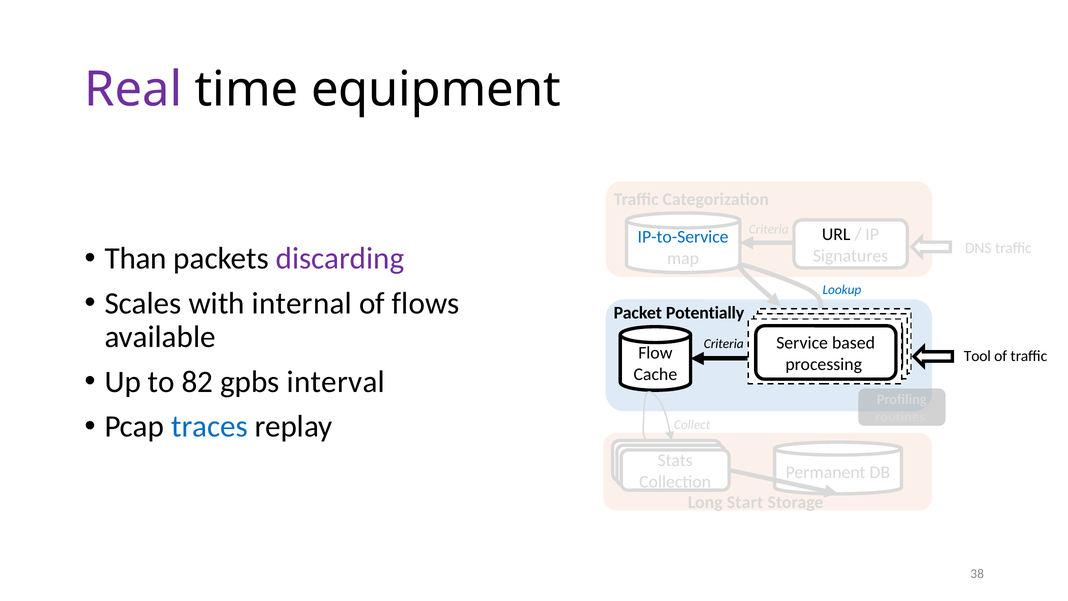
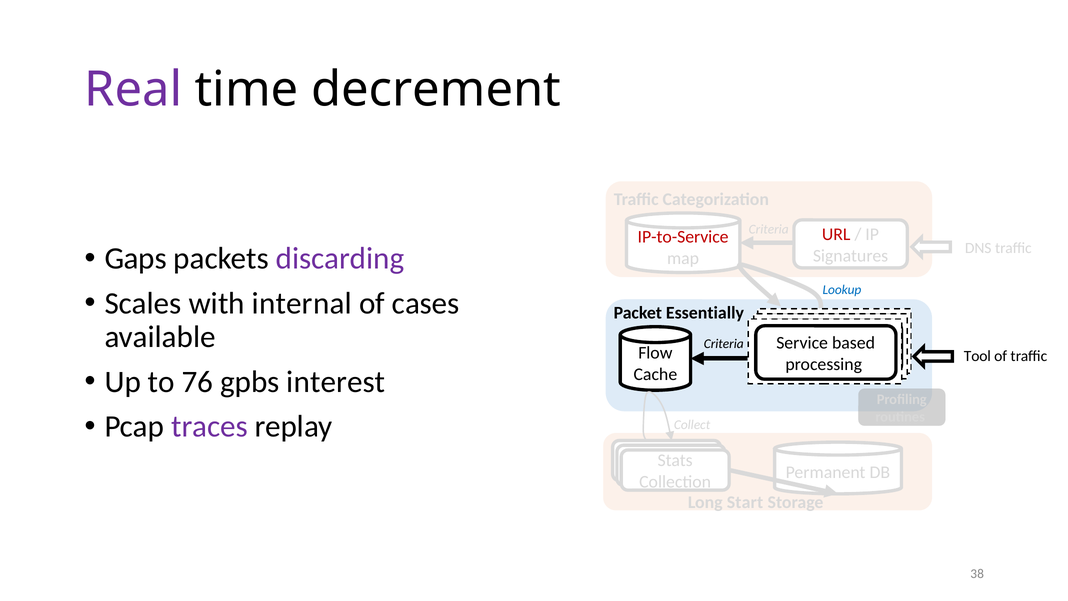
equipment: equipment -> decrement
URL colour: black -> red
IP-to-Service colour: blue -> red
Than: Than -> Gaps
flows: flows -> cases
Potentially: Potentially -> Essentially
82: 82 -> 76
interval: interval -> interest
traces colour: blue -> purple
